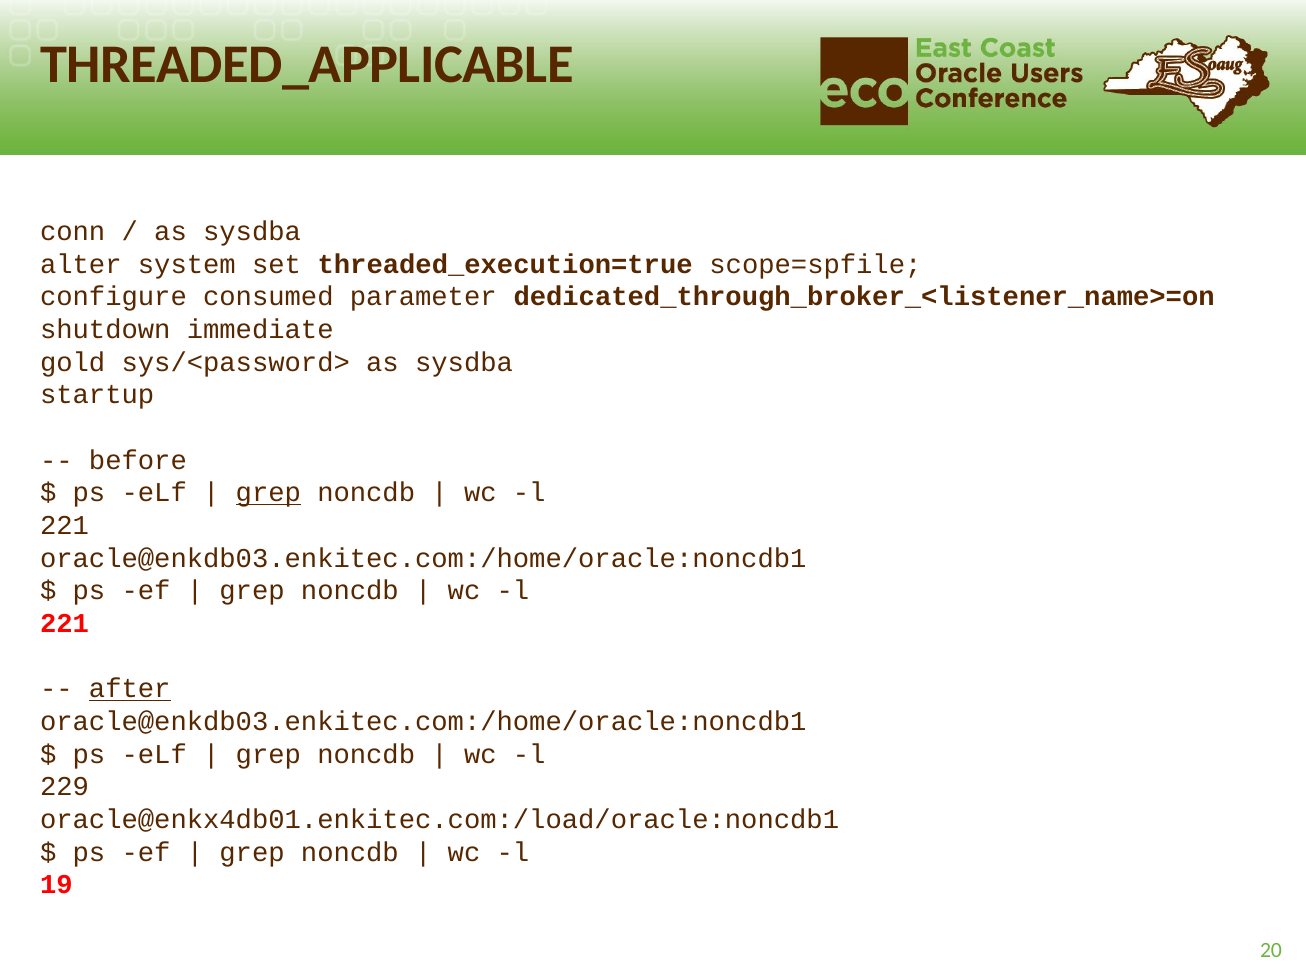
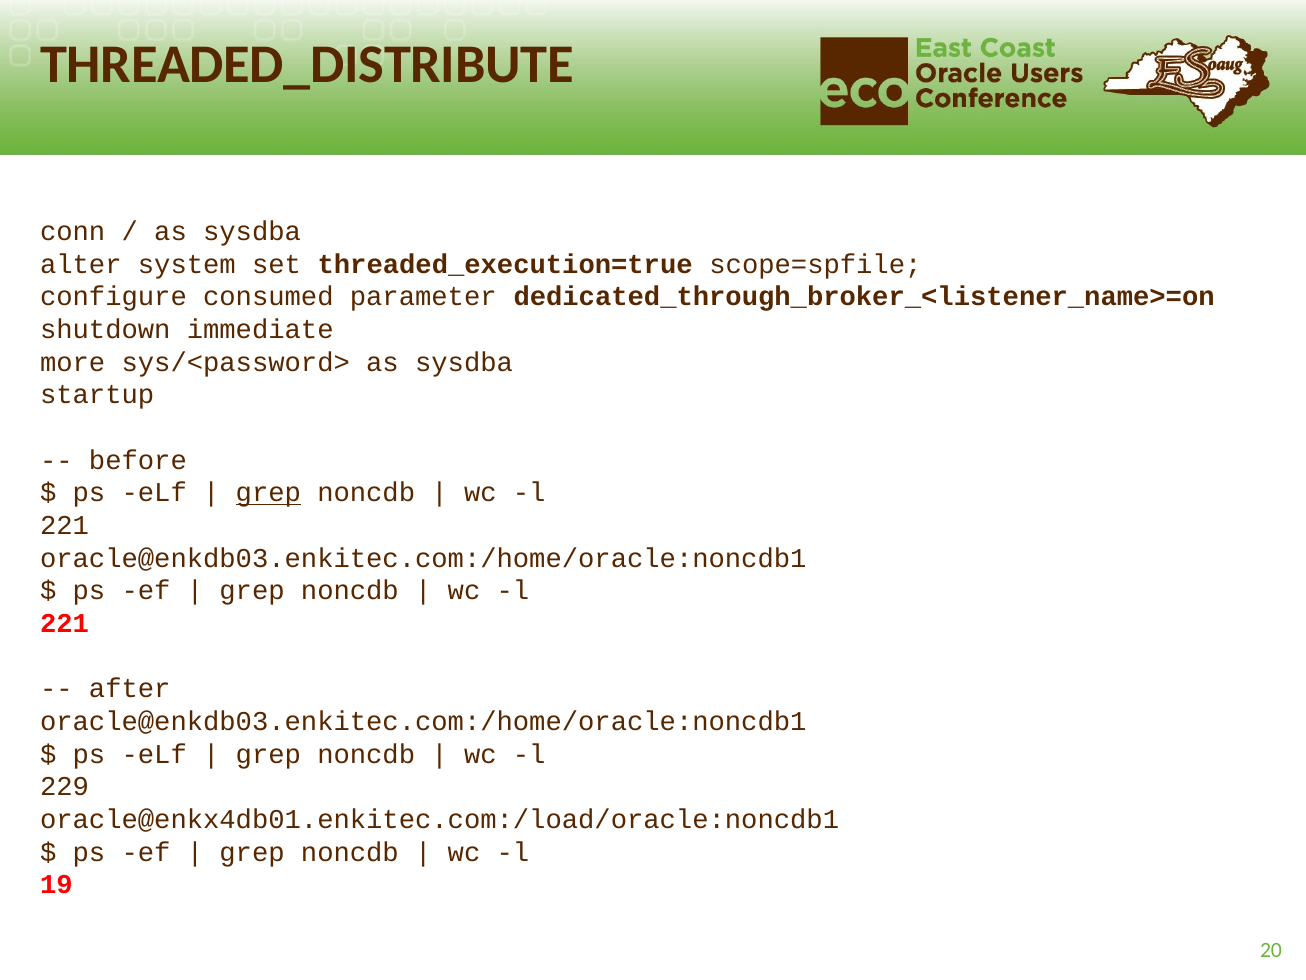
THREADED_APPLICABLE: THREADED_APPLICABLE -> THREADED_DISTRIBUTE
gold: gold -> more
after underline: present -> none
